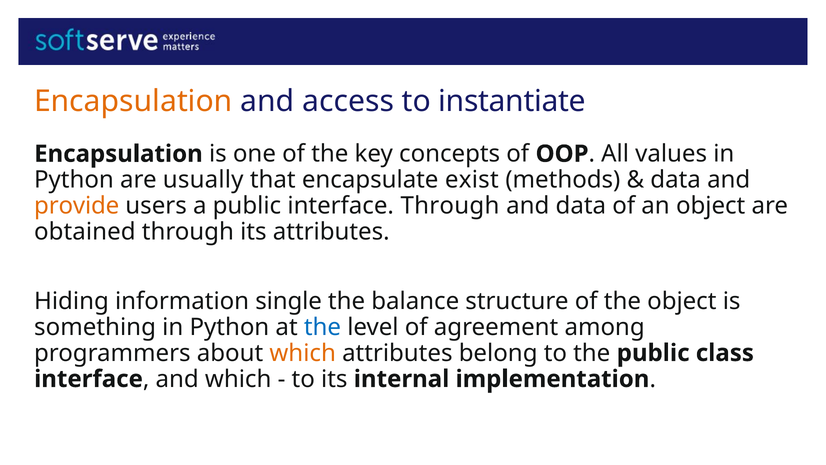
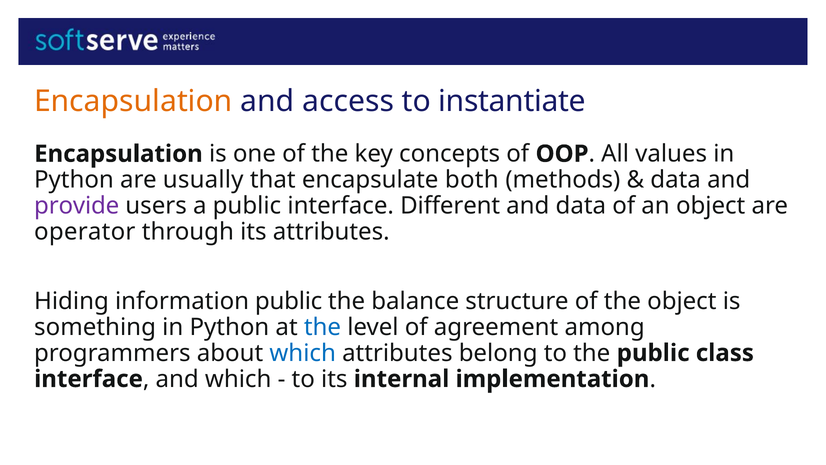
exist: exist -> both
provide colour: orange -> purple
interface Through: Through -> Different
obtained: obtained -> operator
information single: single -> public
which at (303, 353) colour: orange -> blue
